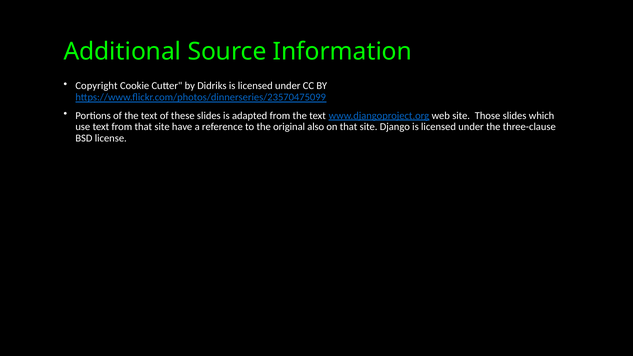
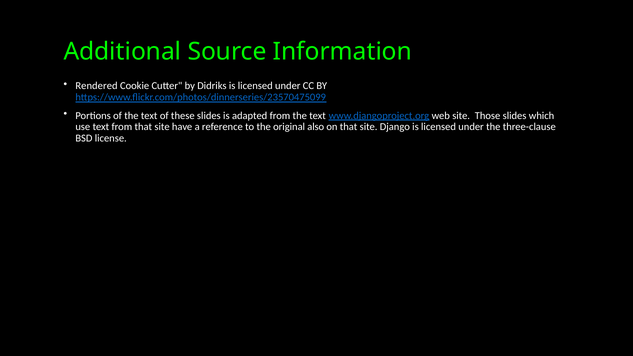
Copyright: Copyright -> Rendered
